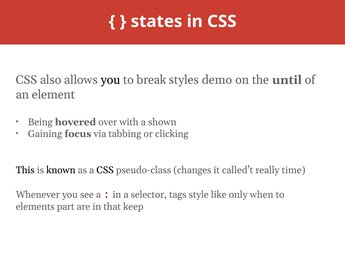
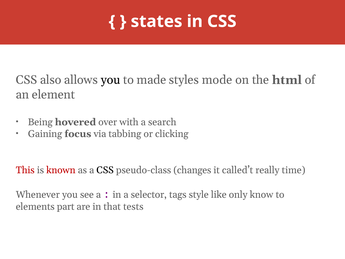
break: break -> made
demo: demo -> mode
until: until -> html
shown: shown -> search
This colour: black -> red
known colour: black -> red
when: when -> know
keep: keep -> tests
